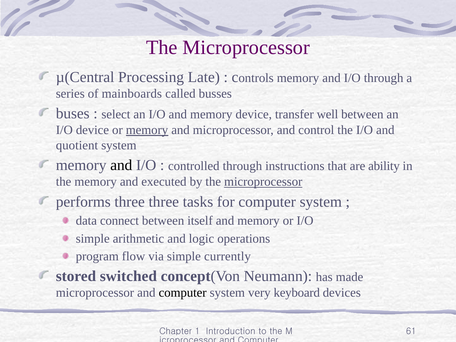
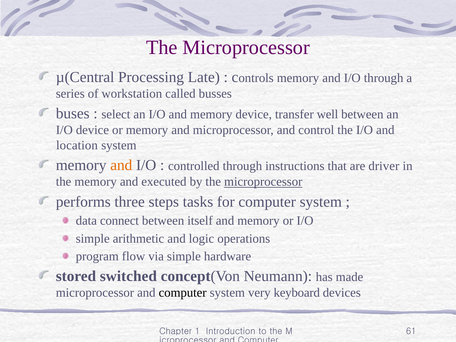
mainboards: mainboards -> workstation
memory at (147, 130) underline: present -> none
quotient: quotient -> location
and at (121, 165) colour: black -> orange
ability: ability -> driver
three three: three -> steps
currently: currently -> hardware
